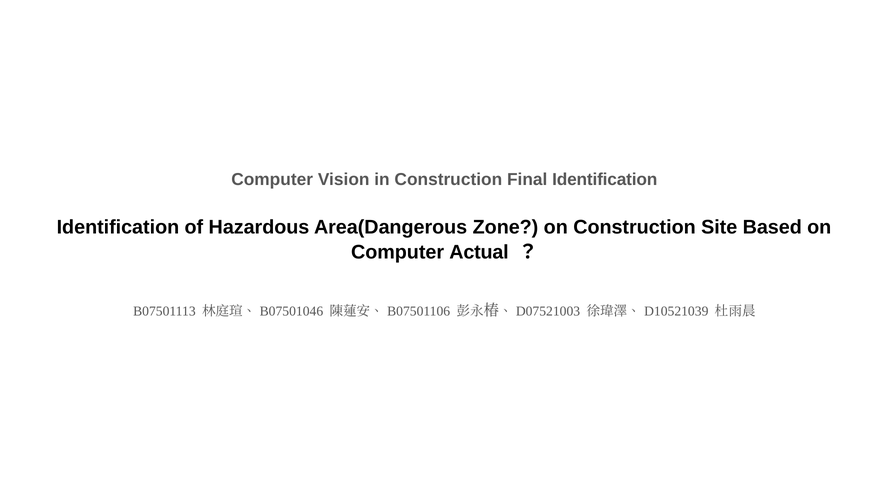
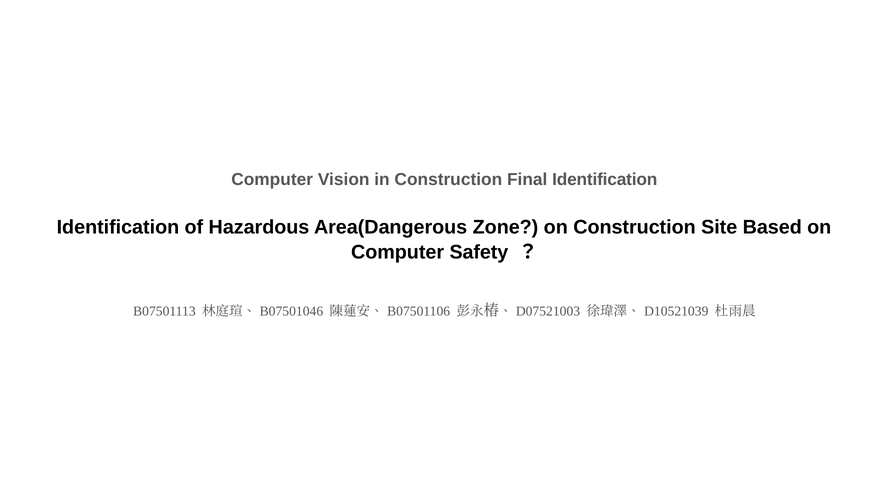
Actual: Actual -> Safety
